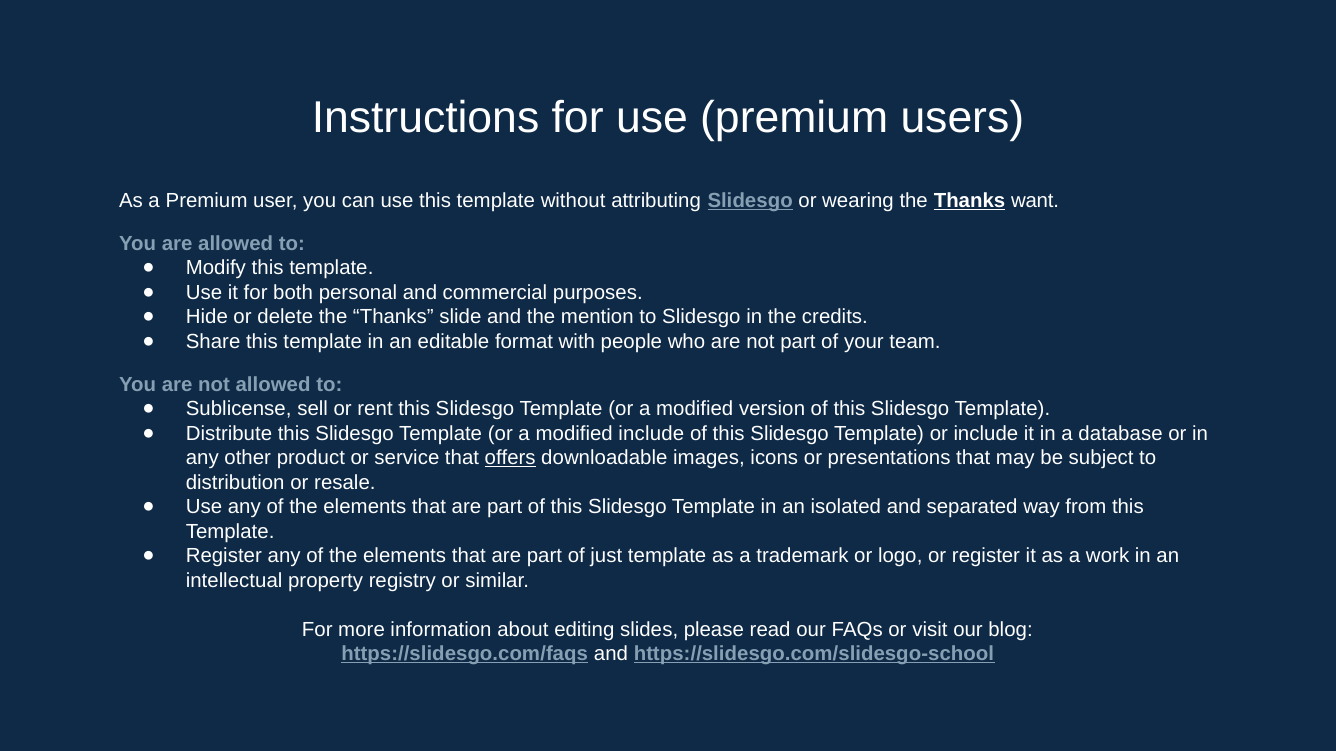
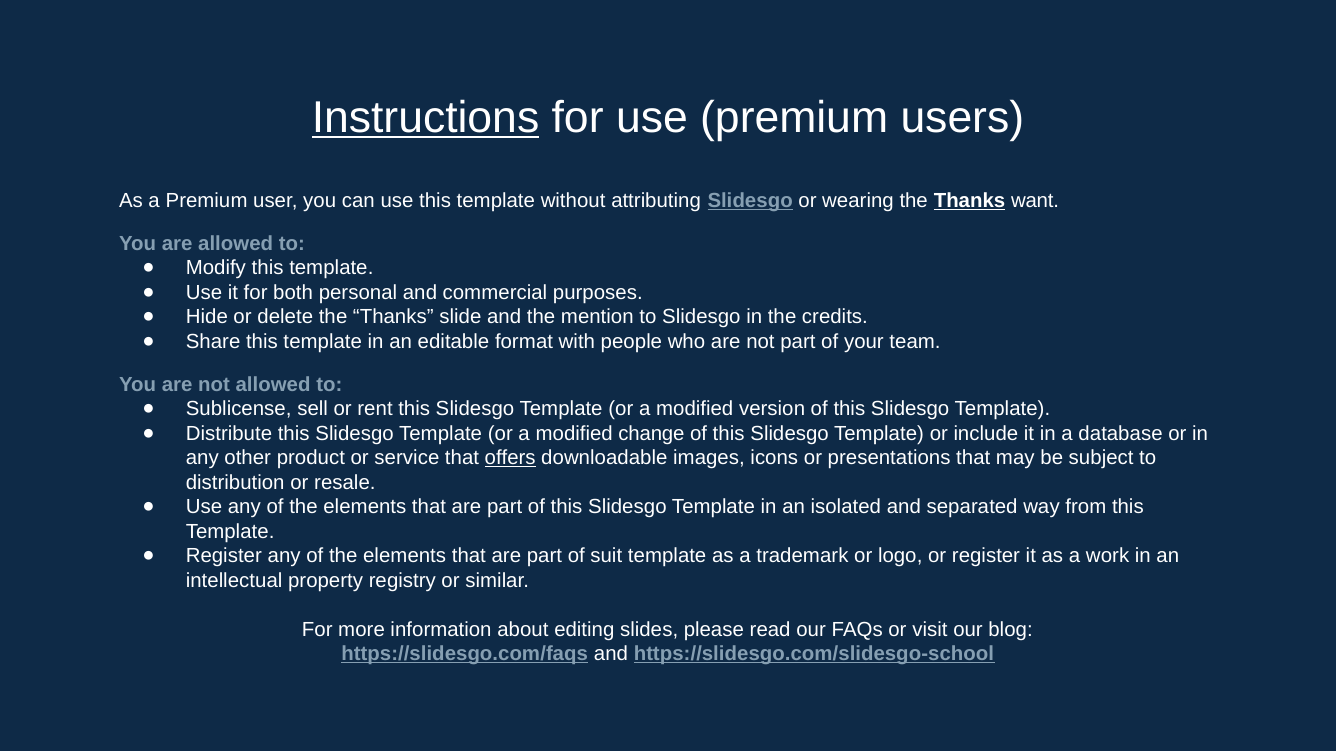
Instructions underline: none -> present
modified include: include -> change
just: just -> suit
